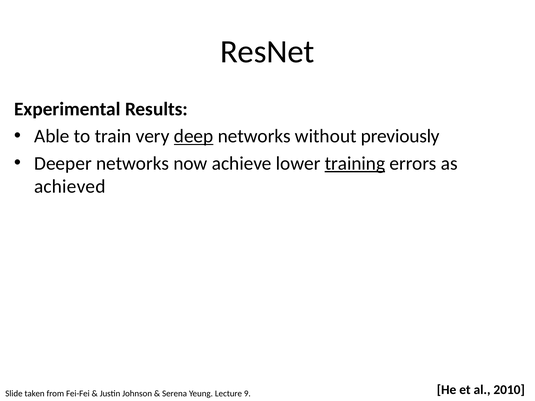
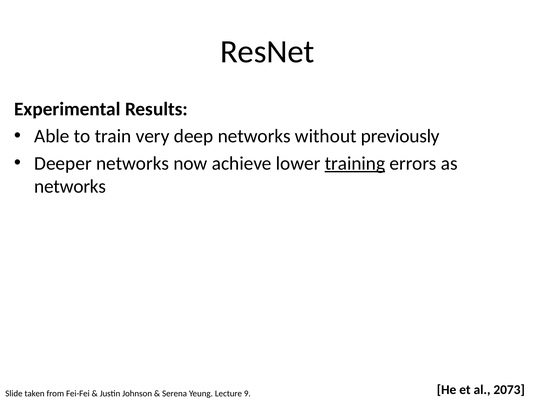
deep underline: present -> none
achieved at (70, 187): achieved -> networks
2010: 2010 -> 2073
